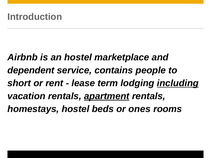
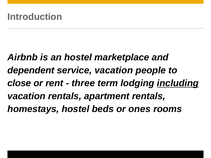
service contains: contains -> vacation
short: short -> close
lease: lease -> three
apartment underline: present -> none
